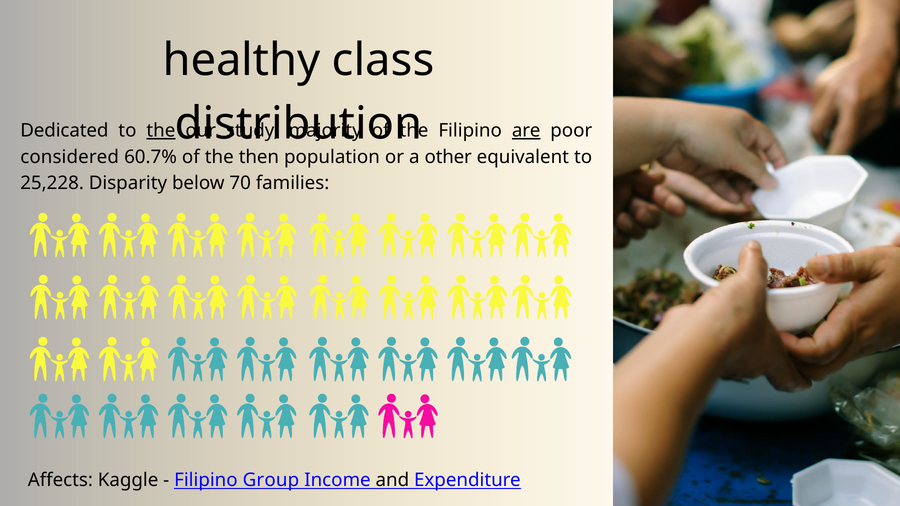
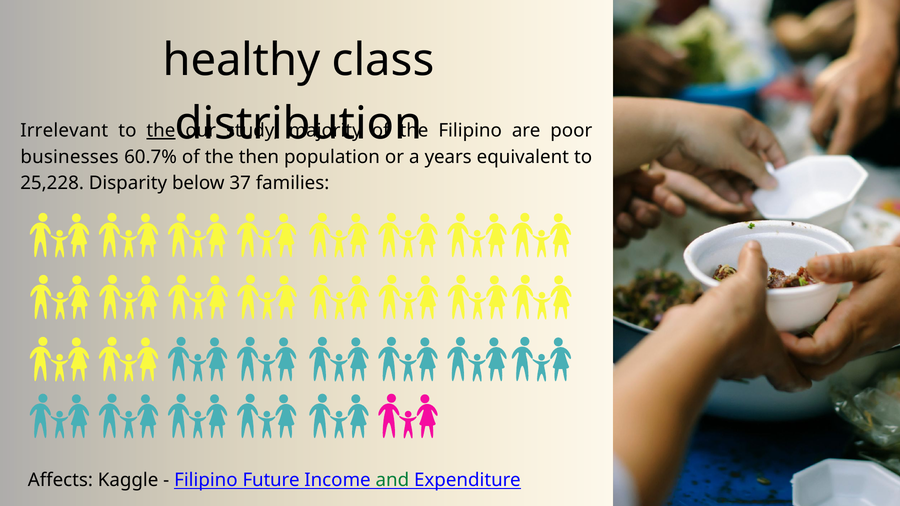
Dedicated: Dedicated -> Irrelevant
are underline: present -> none
considered: considered -> businesses
other: other -> years
70: 70 -> 37
Group: Group -> Future
and colour: black -> green
